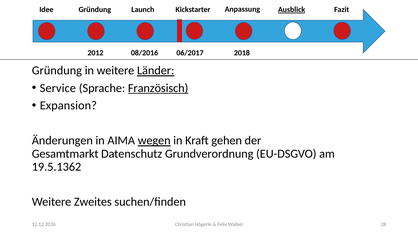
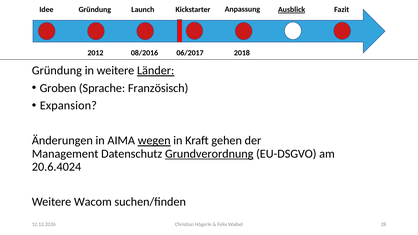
Service: Service -> Groben
Französisch underline: present -> none
Gesamtmarkt: Gesamtmarkt -> Management
Grundverordnung underline: none -> present
19.5.1362: 19.5.1362 -> 20.6.4024
Zweites: Zweites -> Wacom
